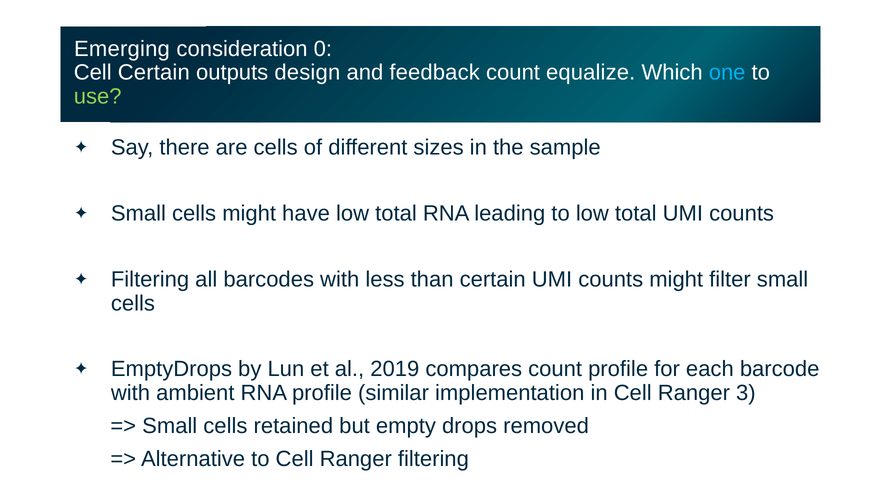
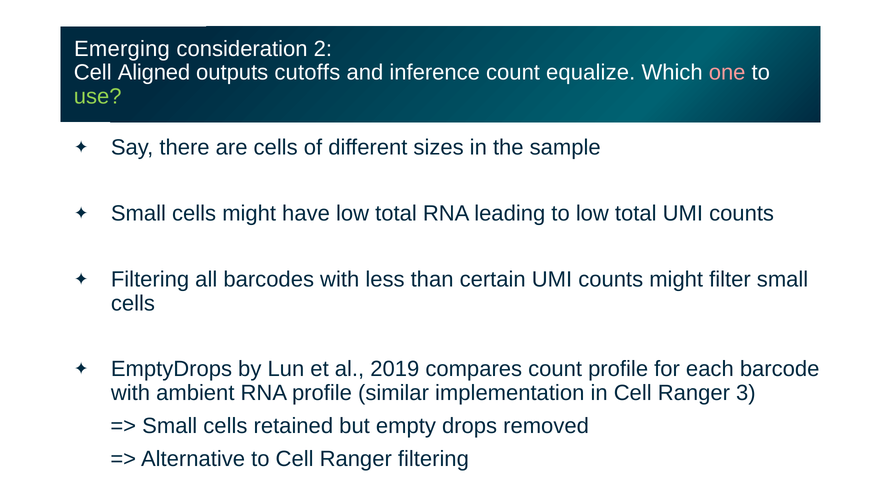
0: 0 -> 2
Cell Certain: Certain -> Aligned
design: design -> cutoffs
feedback: feedback -> inference
one colour: light blue -> pink
